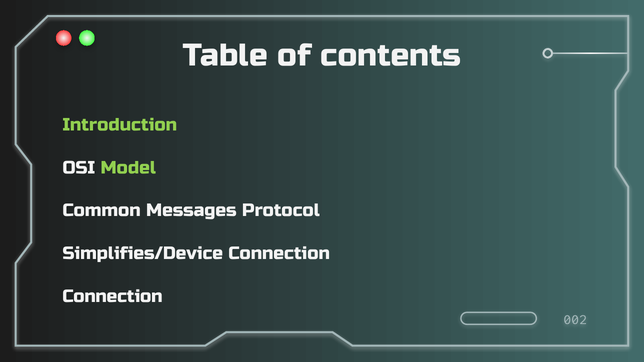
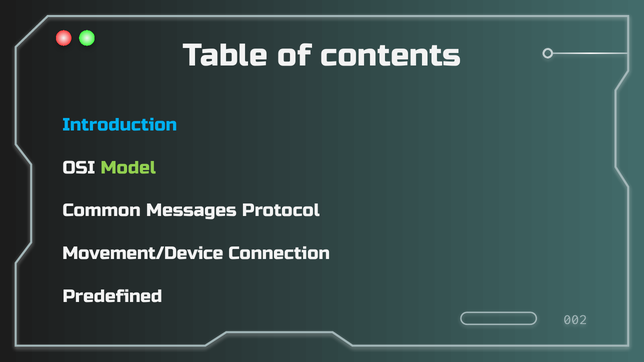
Introduction colour: light green -> light blue
Simplifies/Device: Simplifies/Device -> Movement/Device
Connection at (112, 297): Connection -> Predefined
